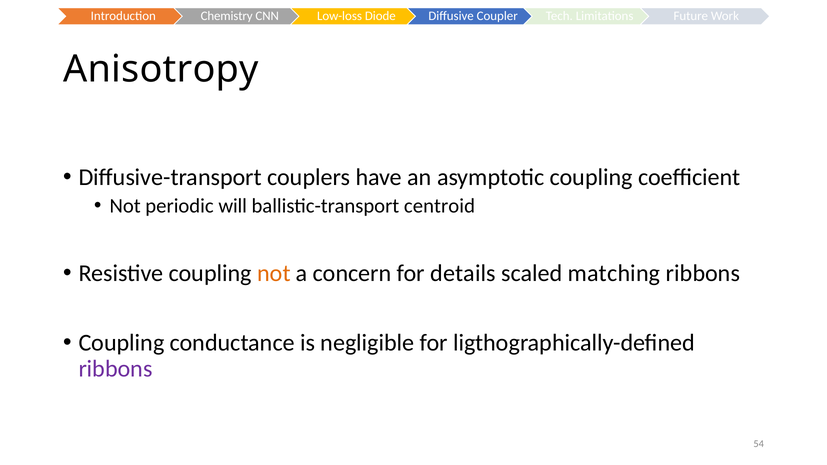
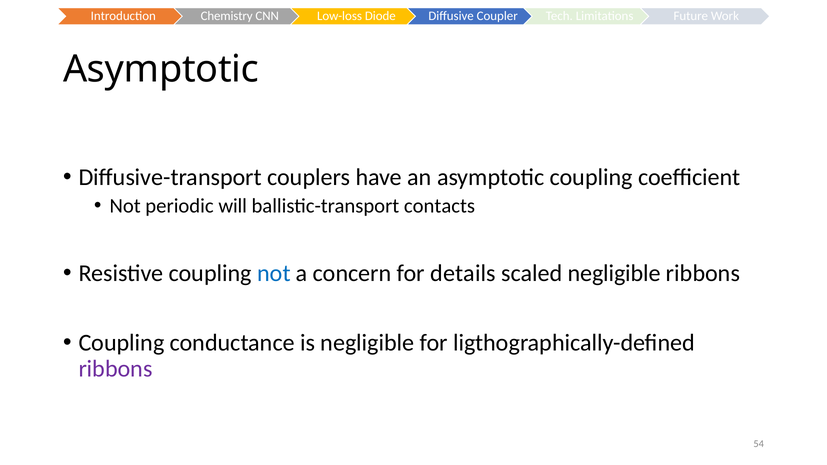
Anisotropy at (161, 69): Anisotropy -> Asymptotic
centroid: centroid -> contacts
not at (274, 273) colour: orange -> blue
scaled matching: matching -> negligible
